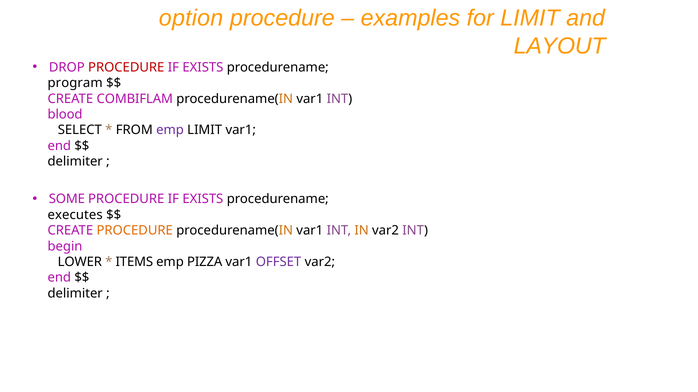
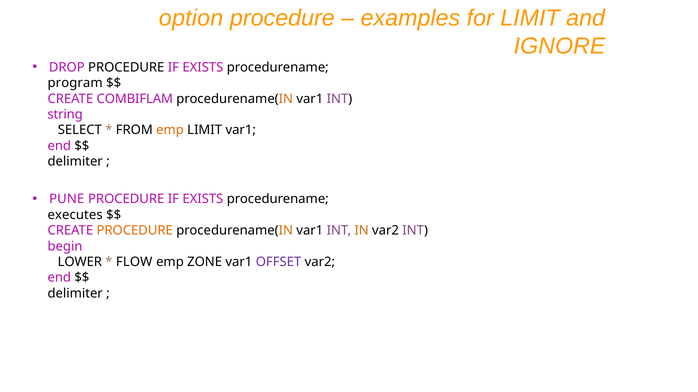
LAYOUT: LAYOUT -> IGNORE
PROCEDURE at (126, 67) colour: red -> black
blood: blood -> string
emp at (170, 130) colour: purple -> orange
SOME: SOME -> PUNE
ITEMS: ITEMS -> FLOW
PIZZA: PIZZA -> ZONE
